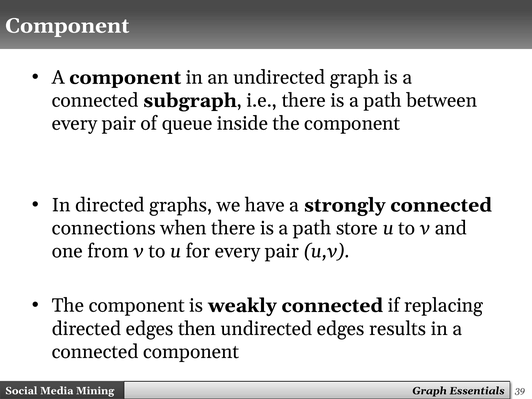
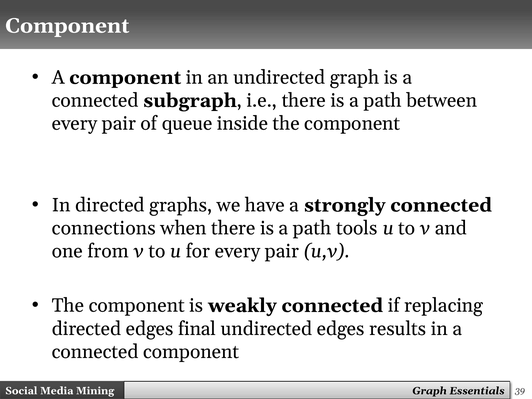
store: store -> tools
then: then -> final
